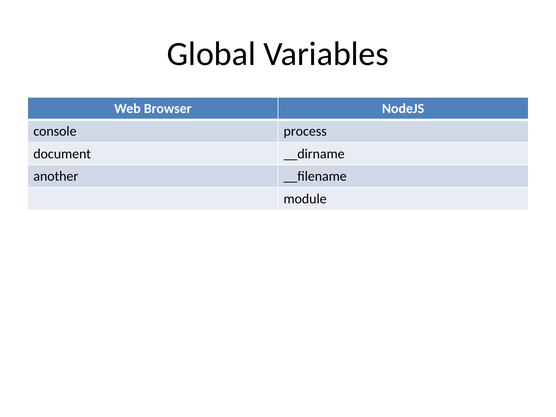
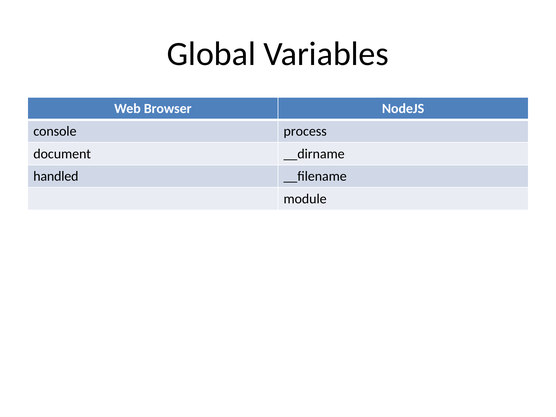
another: another -> handled
